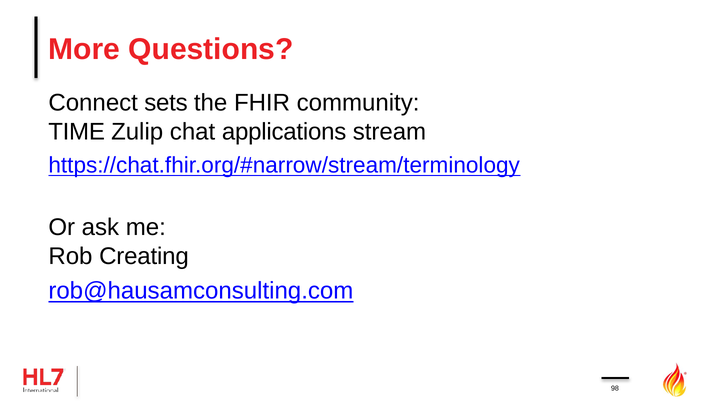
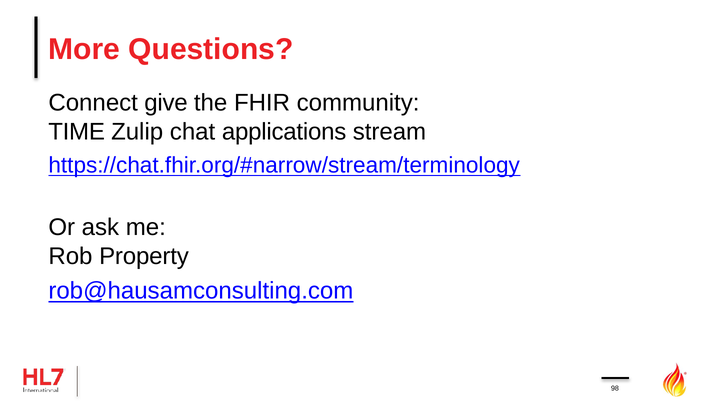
sets: sets -> give
Creating: Creating -> Property
